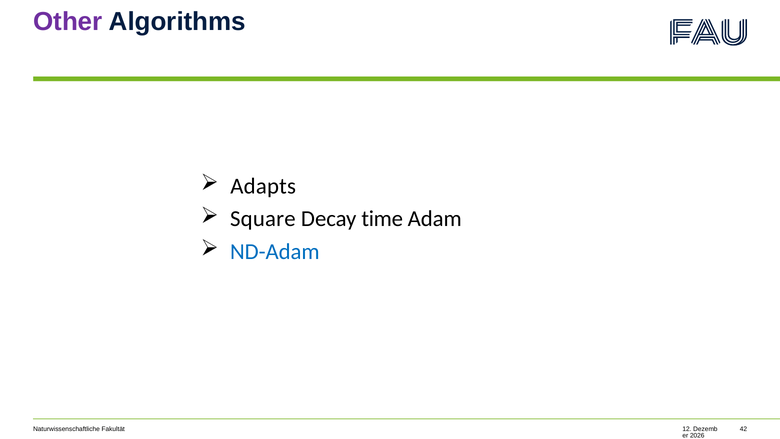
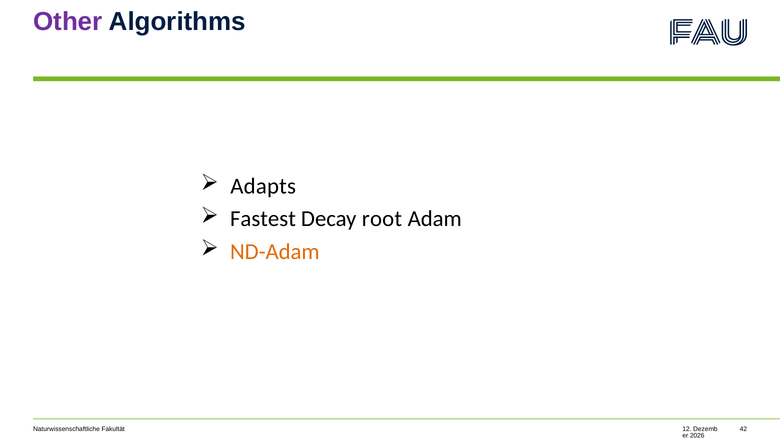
Square: Square -> Fastest
time: time -> root
ND-Adam colour: blue -> orange
